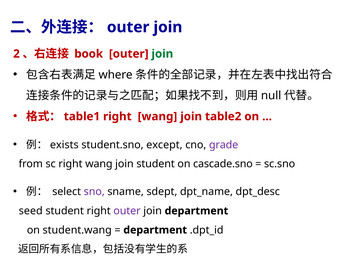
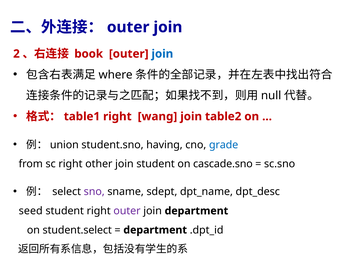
join at (162, 54) colour: green -> blue
exists: exists -> union
except: except -> having
grade colour: purple -> blue
sc right wang: wang -> other
student.wang: student.wang -> student.select
